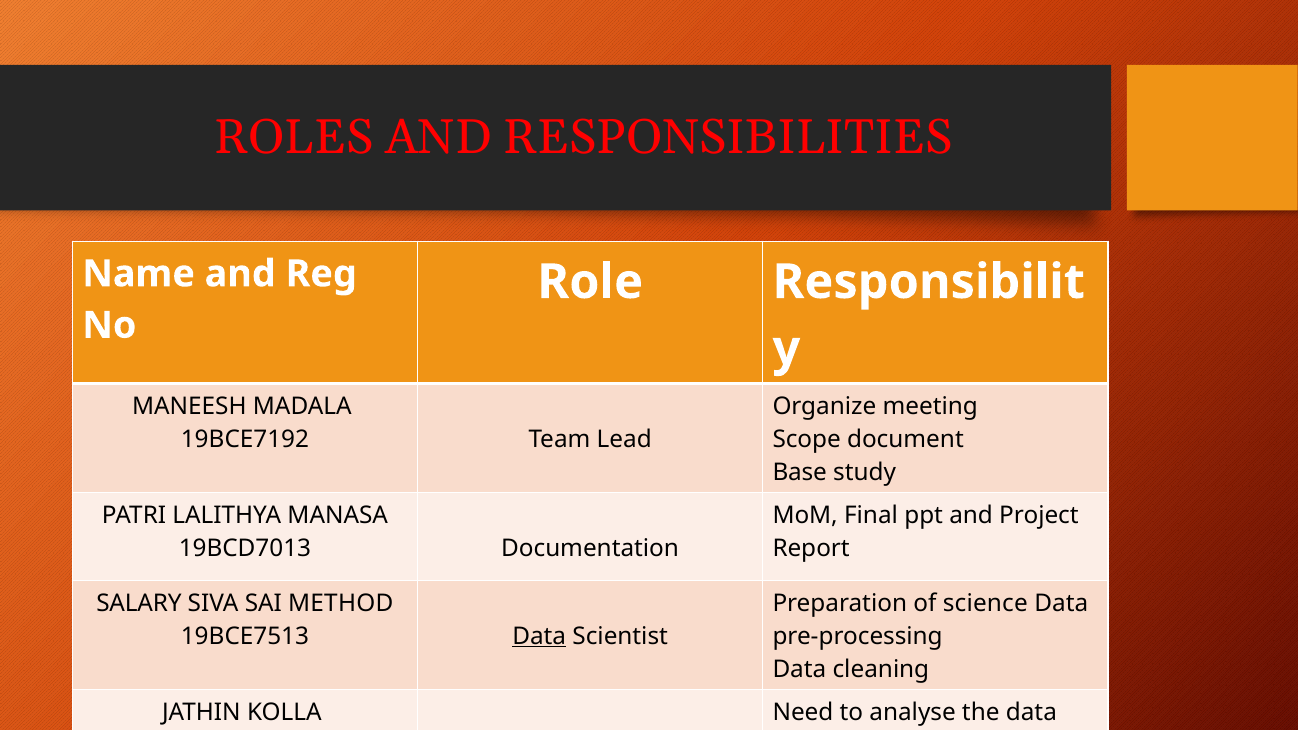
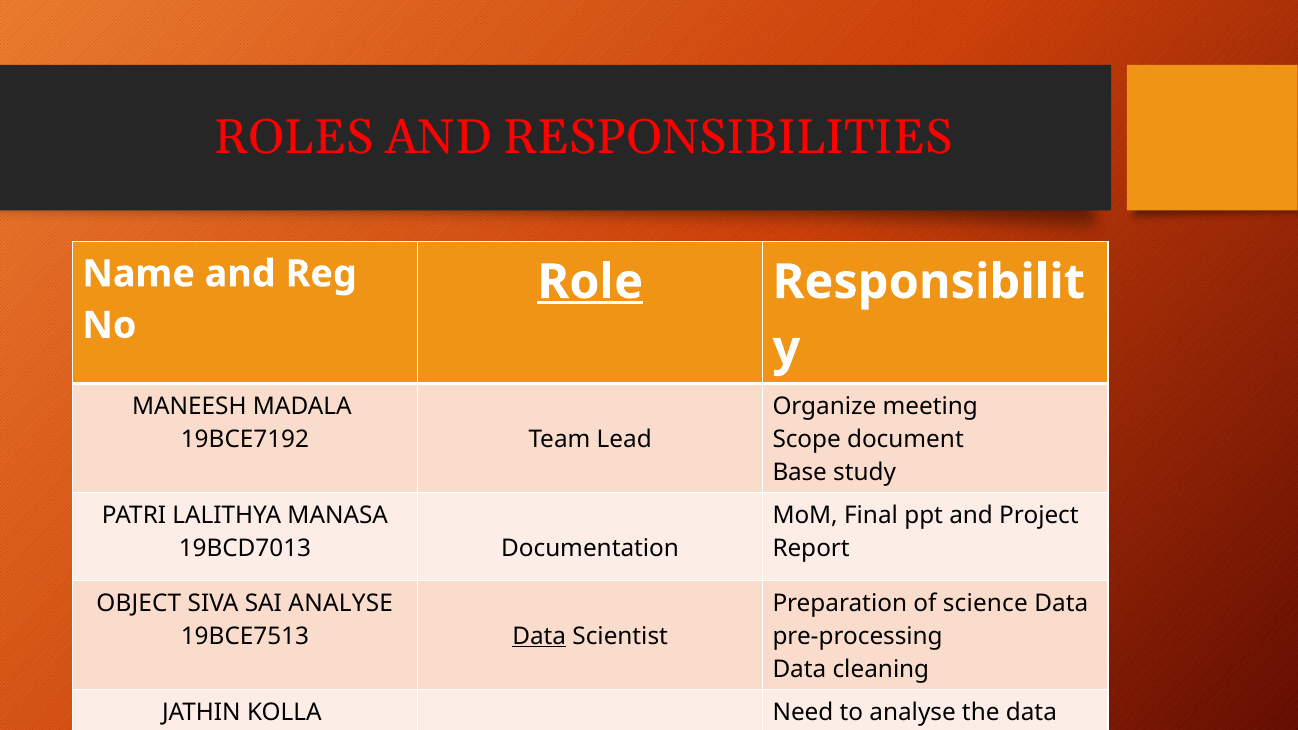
Role underline: none -> present
SALARY: SALARY -> OBJECT
SAI METHOD: METHOD -> ANALYSE
